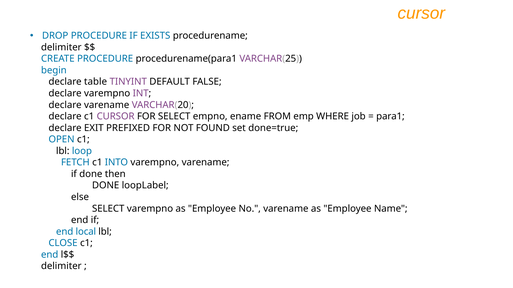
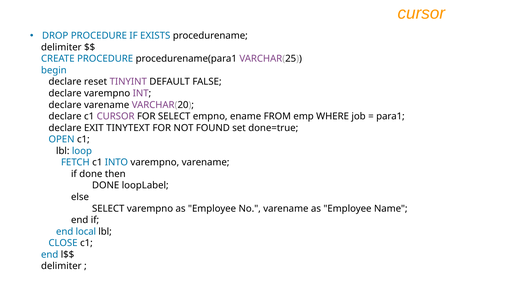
table: table -> reset
PREFIXED: PREFIXED -> TINYTEXT
